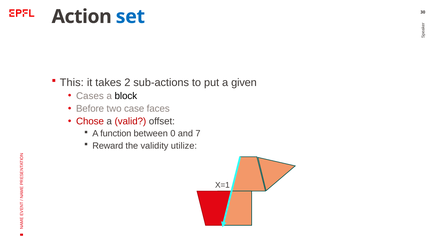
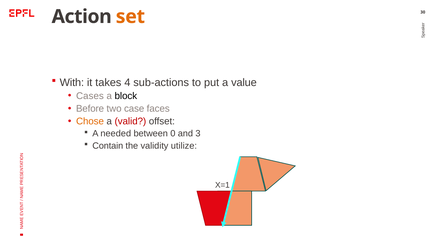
set colour: blue -> orange
This: This -> With
2: 2 -> 4
given: given -> value
Chose colour: red -> orange
function: function -> needed
7: 7 -> 3
Reward: Reward -> Contain
